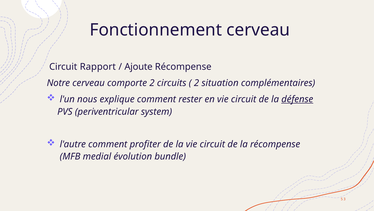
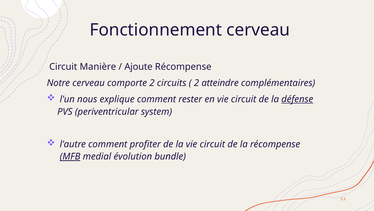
Rapport: Rapport -> Manière
situation: situation -> atteindre
MFB underline: none -> present
